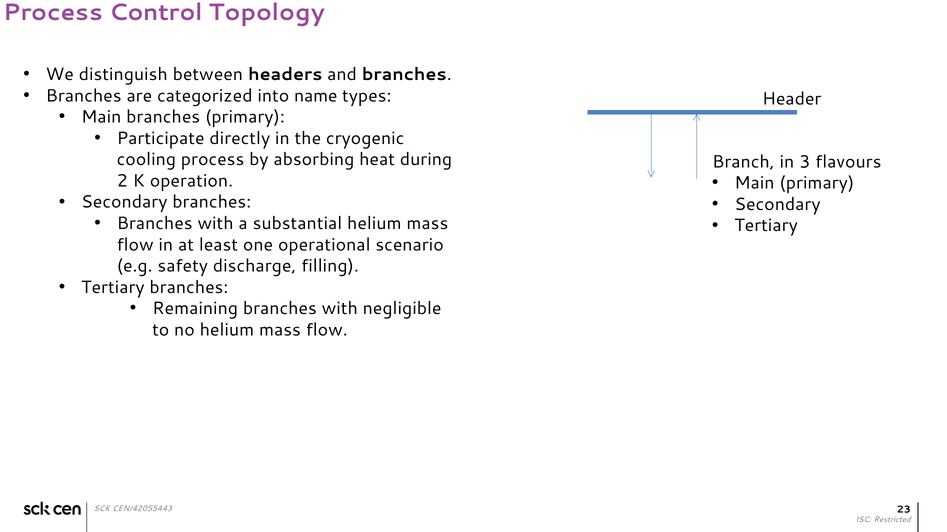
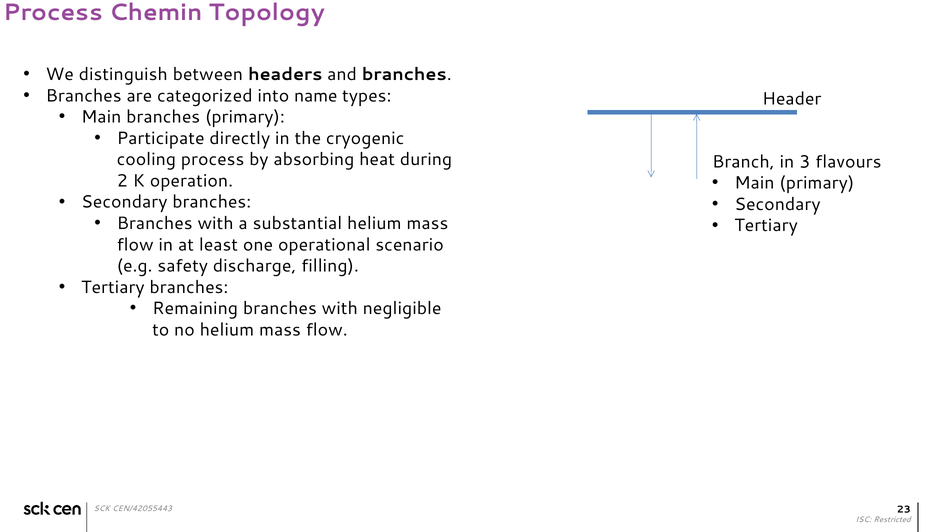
Control: Control -> Chemin
